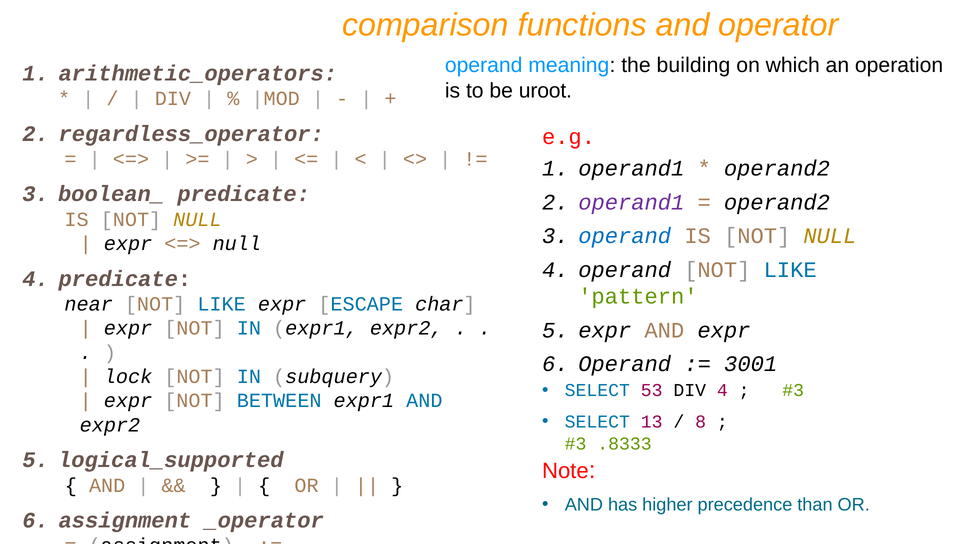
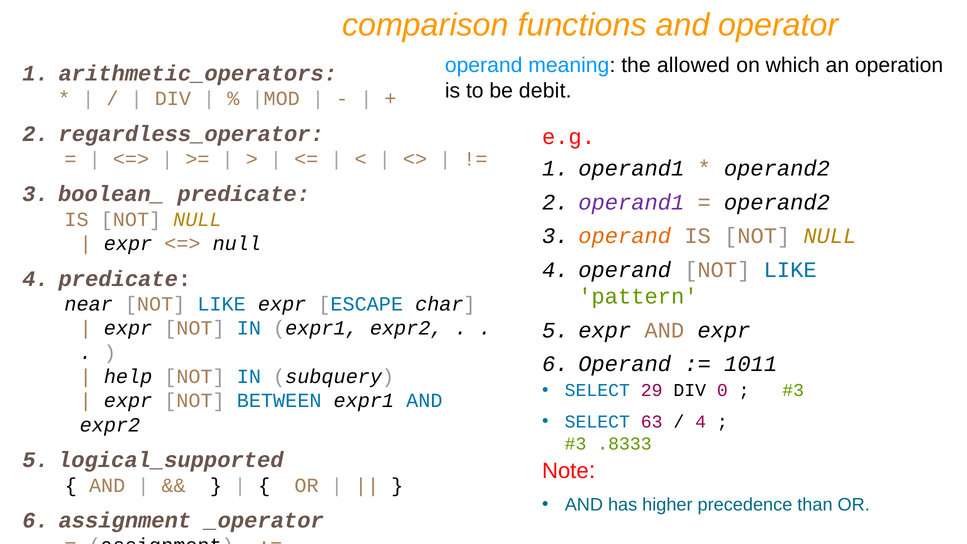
building: building -> allowed
uroot: uroot -> debit
operand at (625, 236) colour: blue -> orange
3001: 3001 -> 1011
lock: lock -> help
53: 53 -> 29
DIV 4: 4 -> 0
13: 13 -> 63
8 at (701, 422): 8 -> 4
